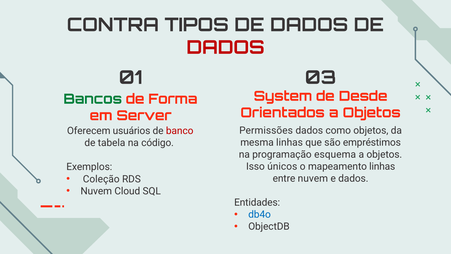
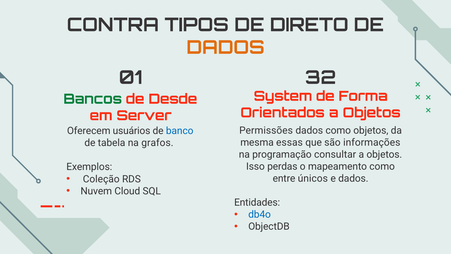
TIPOS DE DADOS: DADOS -> DIRETO
DADOS at (225, 47) colour: red -> orange
03: 03 -> 32
Desde: Desde -> Forma
Forma: Forma -> Desde
banco colour: red -> blue
mesma linhas: linhas -> essas
empréstimos: empréstimos -> informações
código: código -> grafos
esquema: esquema -> consultar
únicos: únicos -> perdas
mapeamento linhas: linhas -> como
entre nuvem: nuvem -> únicos
